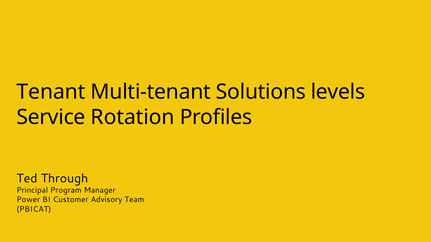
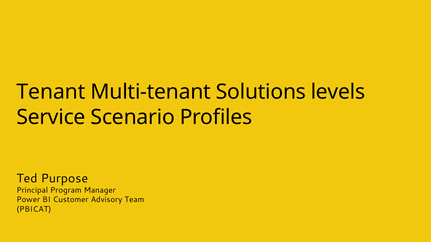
Rotation: Rotation -> Scenario
Through: Through -> Purpose
